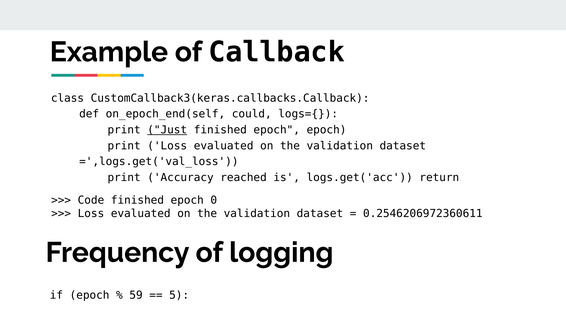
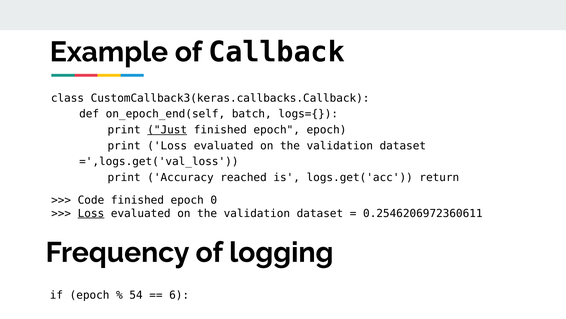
could: could -> batch
Loss at (91, 213) underline: none -> present
59: 59 -> 54
5: 5 -> 6
